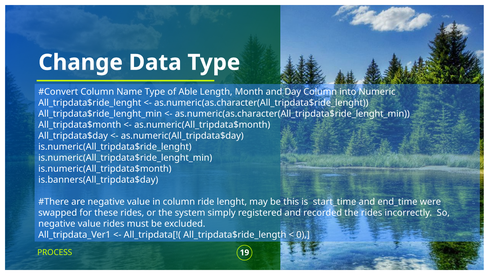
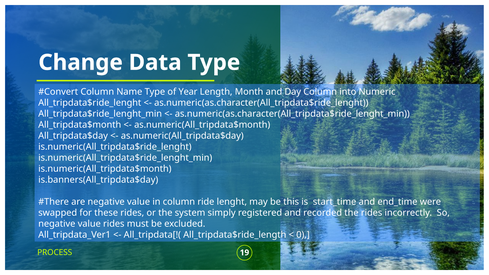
Able: Able -> Year
